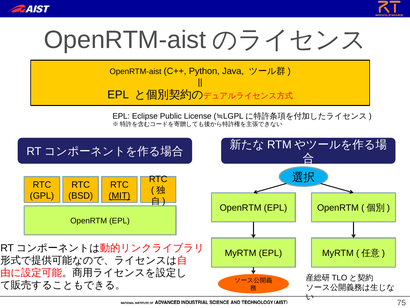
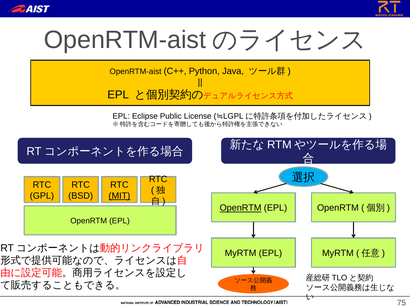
OpenRTM at (241, 208) underline: none -> present
